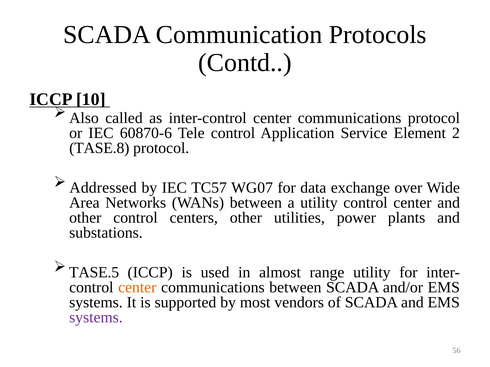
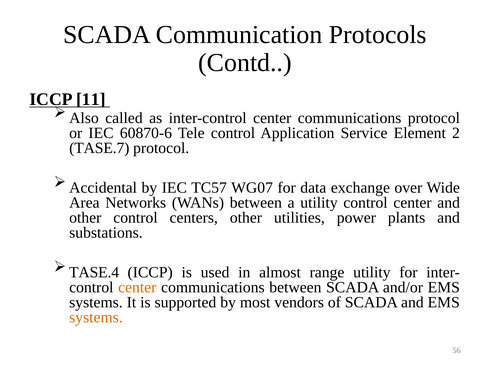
10: 10 -> 11
TASE.8: TASE.8 -> TASE.7
Addressed: Addressed -> Accidental
TASE.5: TASE.5 -> TASE.4
systems at (96, 318) colour: purple -> orange
